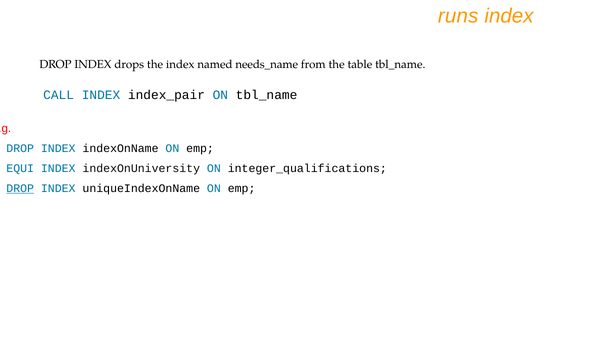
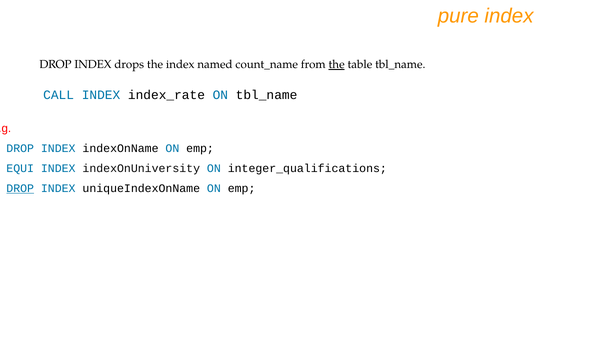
runs: runs -> pure
needs_name: needs_name -> count_name
the at (337, 65) underline: none -> present
index_pair: index_pair -> index_rate
